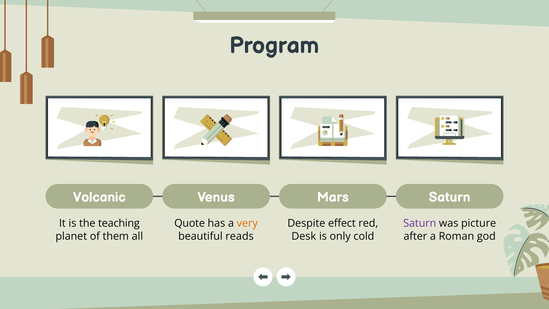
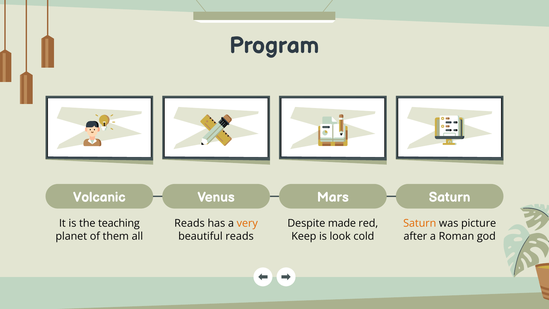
Quote at (190, 223): Quote -> Reads
effect: effect -> made
Saturn at (420, 223) colour: purple -> orange
Desk: Desk -> Keep
only: only -> look
